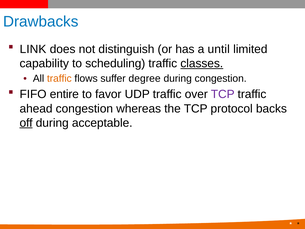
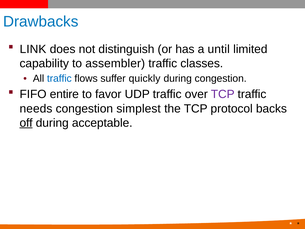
scheduling: scheduling -> assembler
classes underline: present -> none
traffic at (59, 79) colour: orange -> blue
degree: degree -> quickly
ahead: ahead -> needs
whereas: whereas -> simplest
